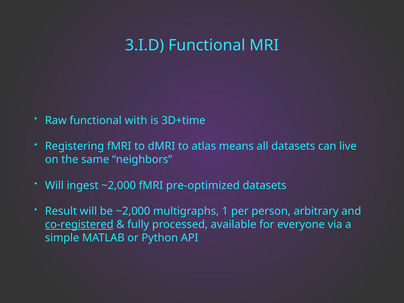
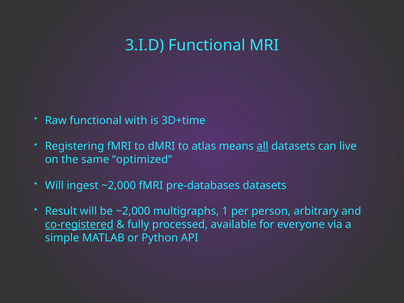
all underline: none -> present
neighbors: neighbors -> optimized
pre-optimized: pre-optimized -> pre-databases
